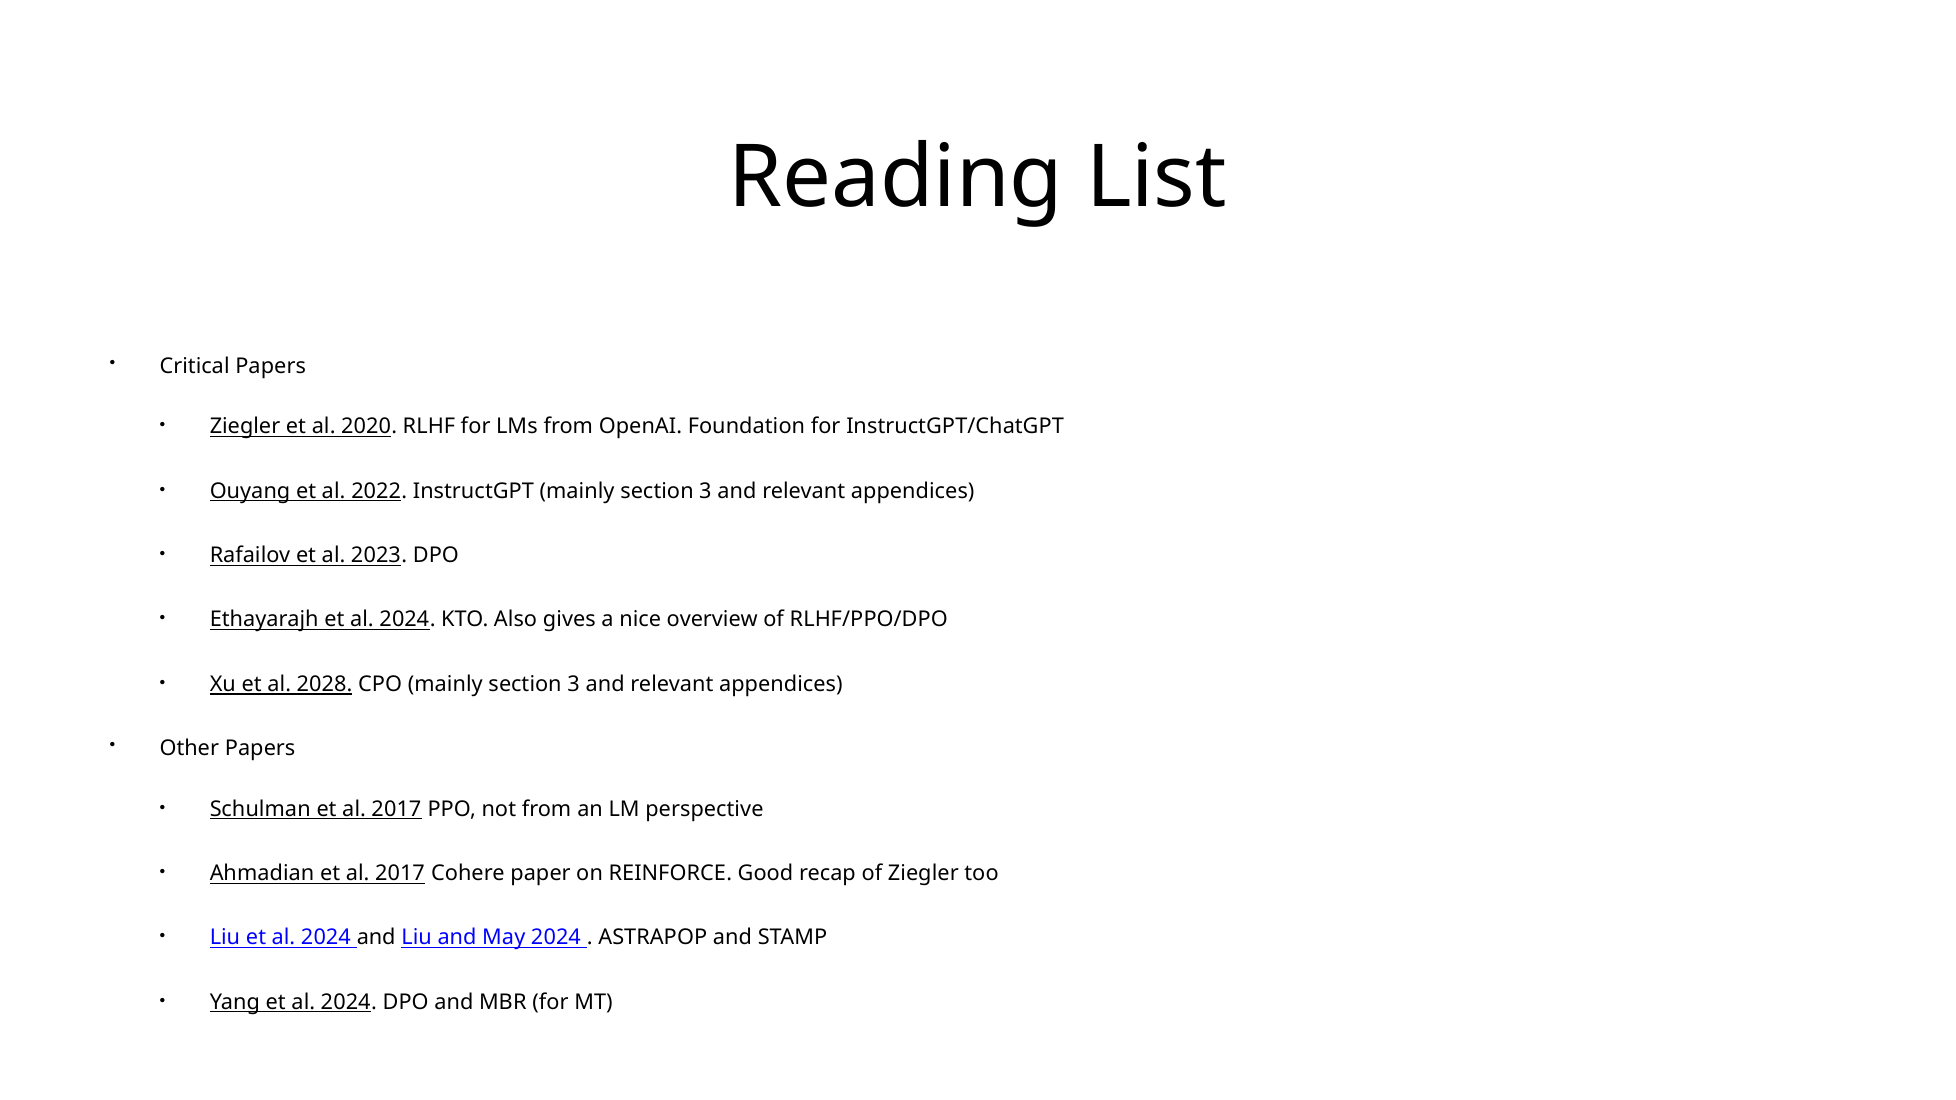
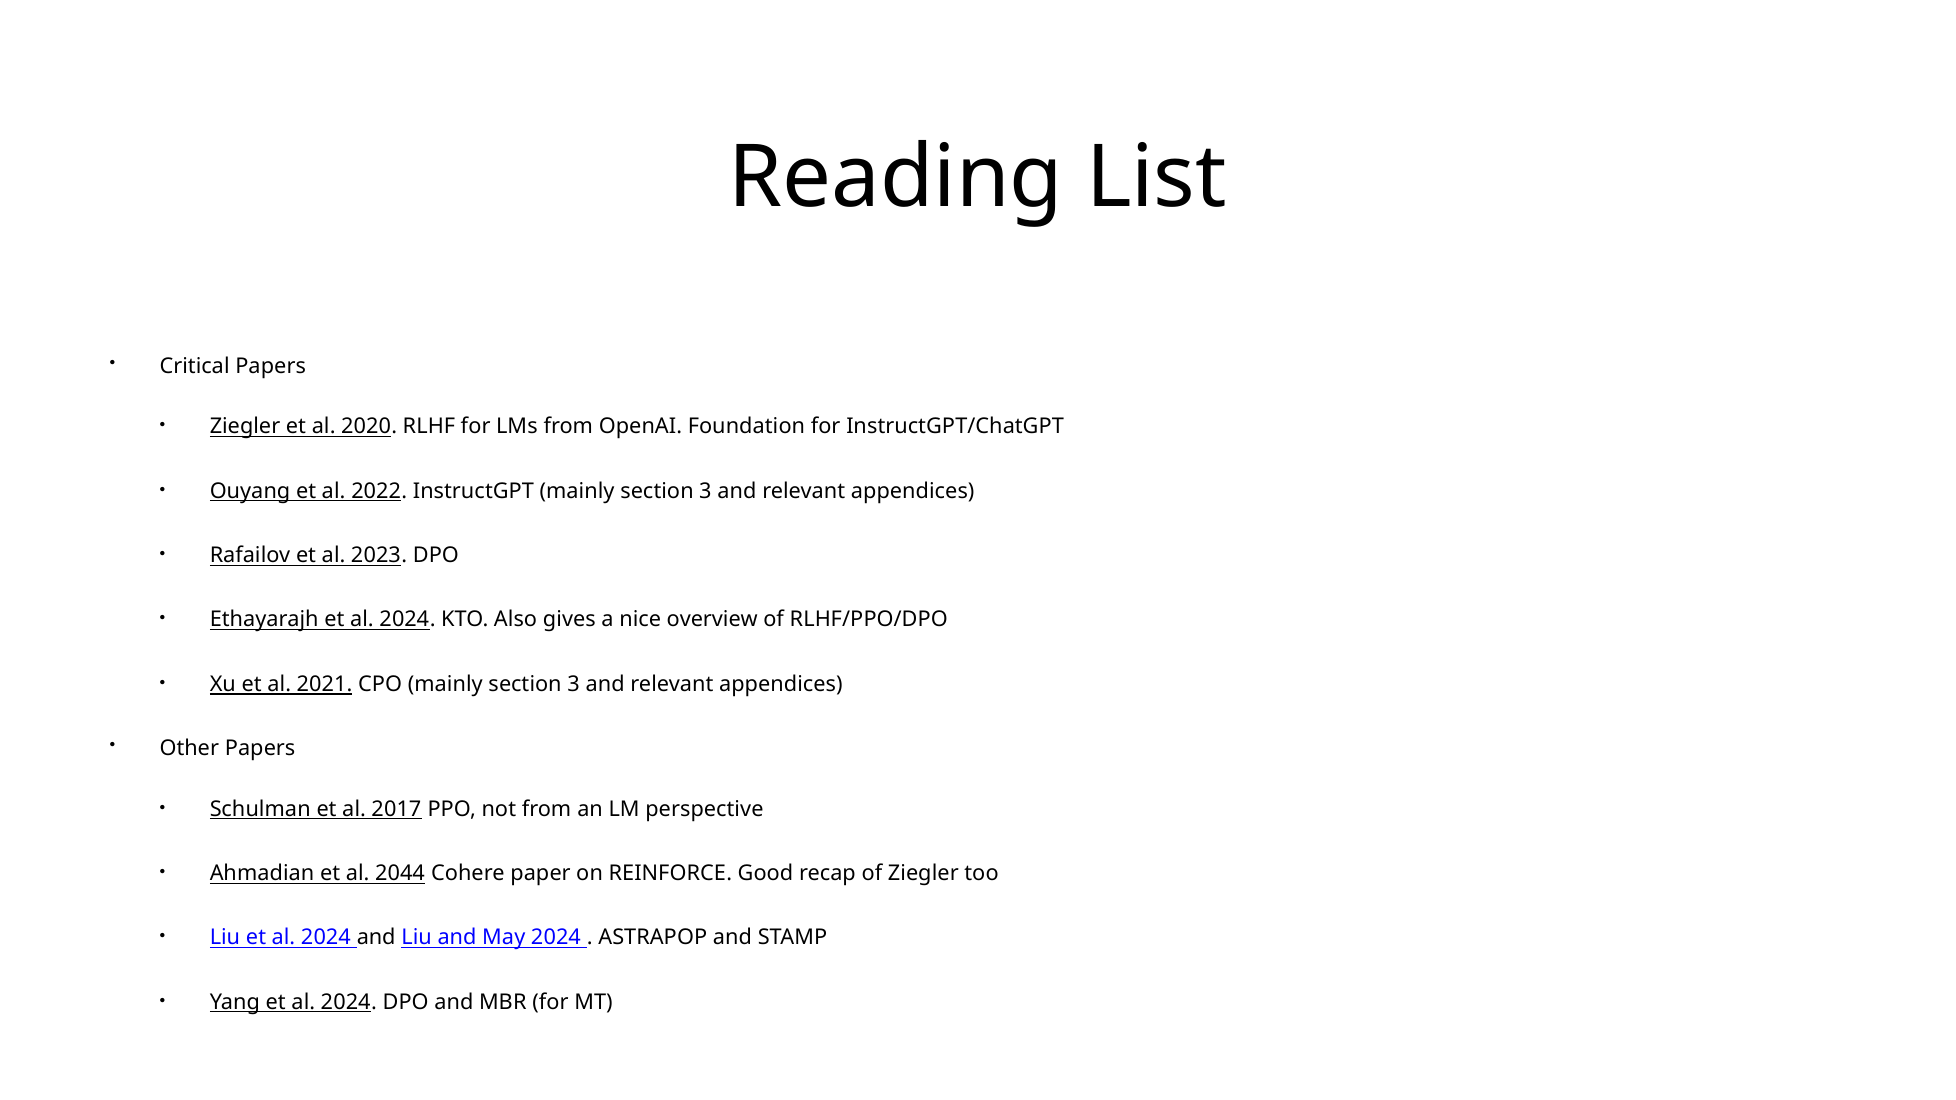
2028: 2028 -> 2021
Ahmadian et al 2017: 2017 -> 2044
